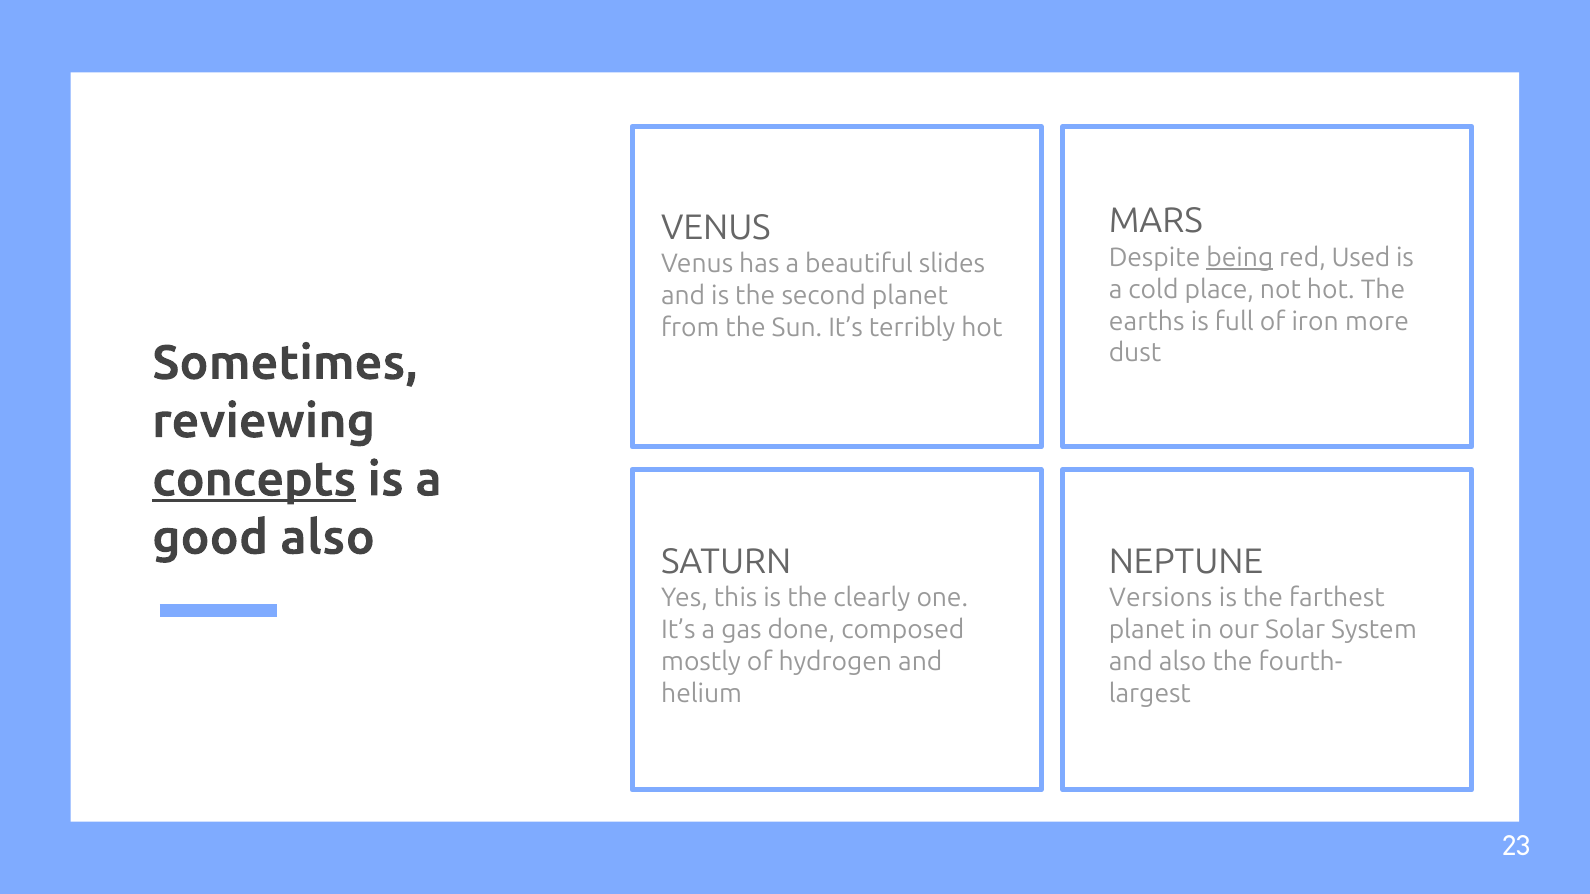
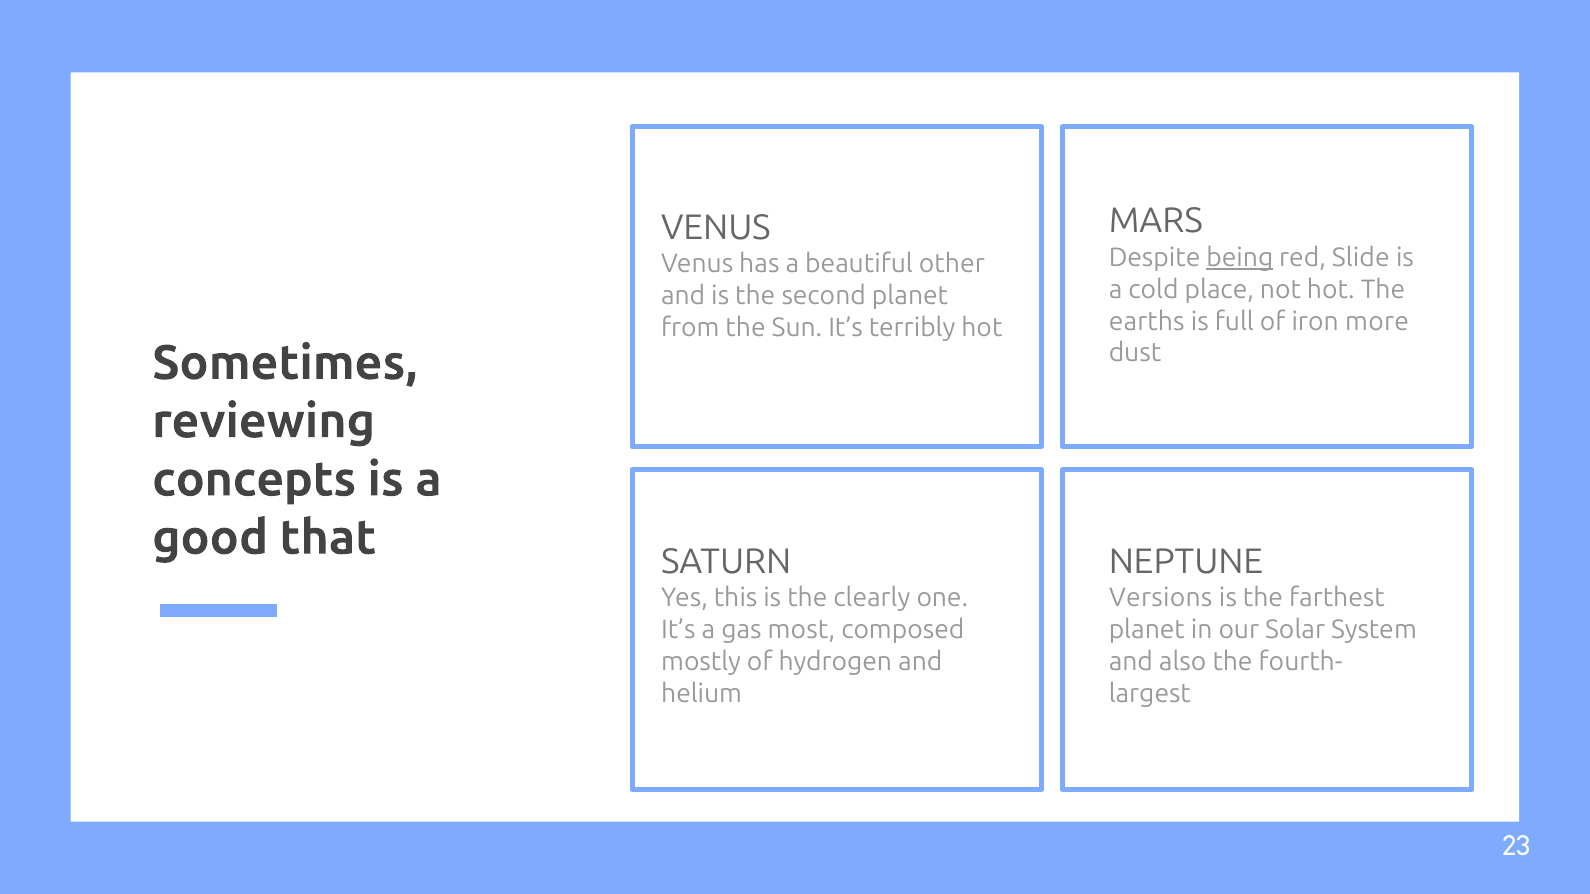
Used: Used -> Slide
slides: slides -> other
concepts underline: present -> none
good also: also -> that
done: done -> most
